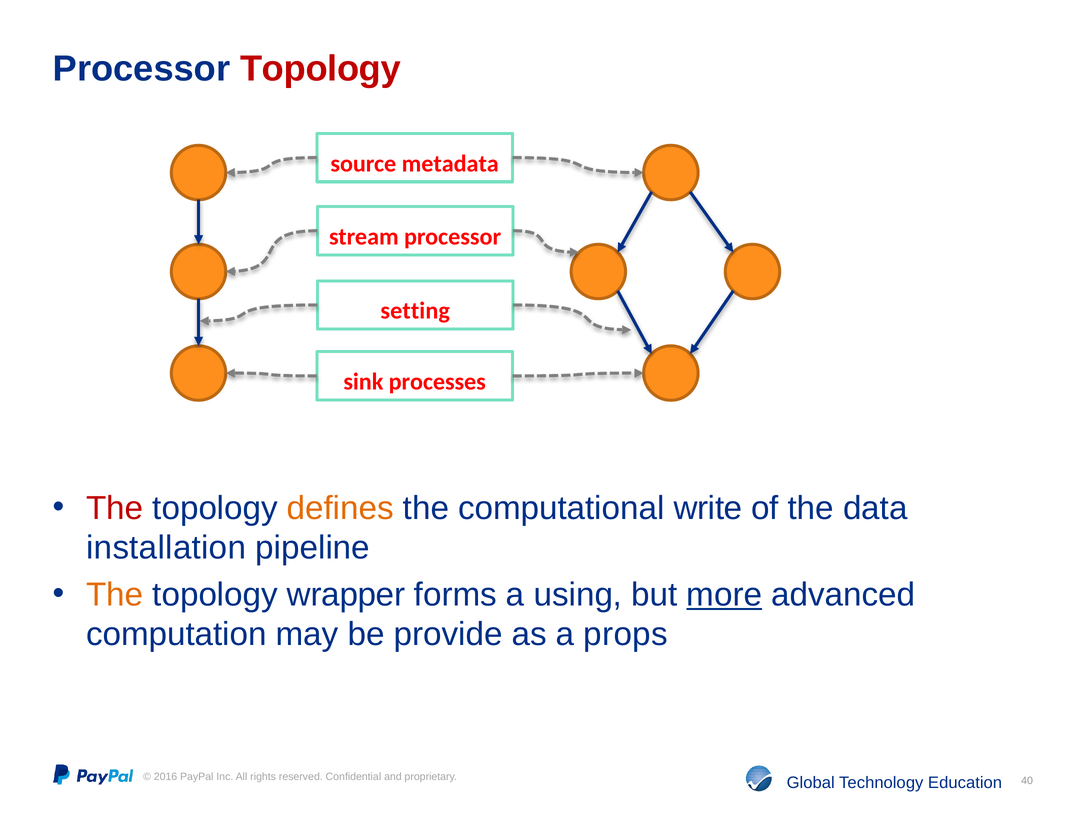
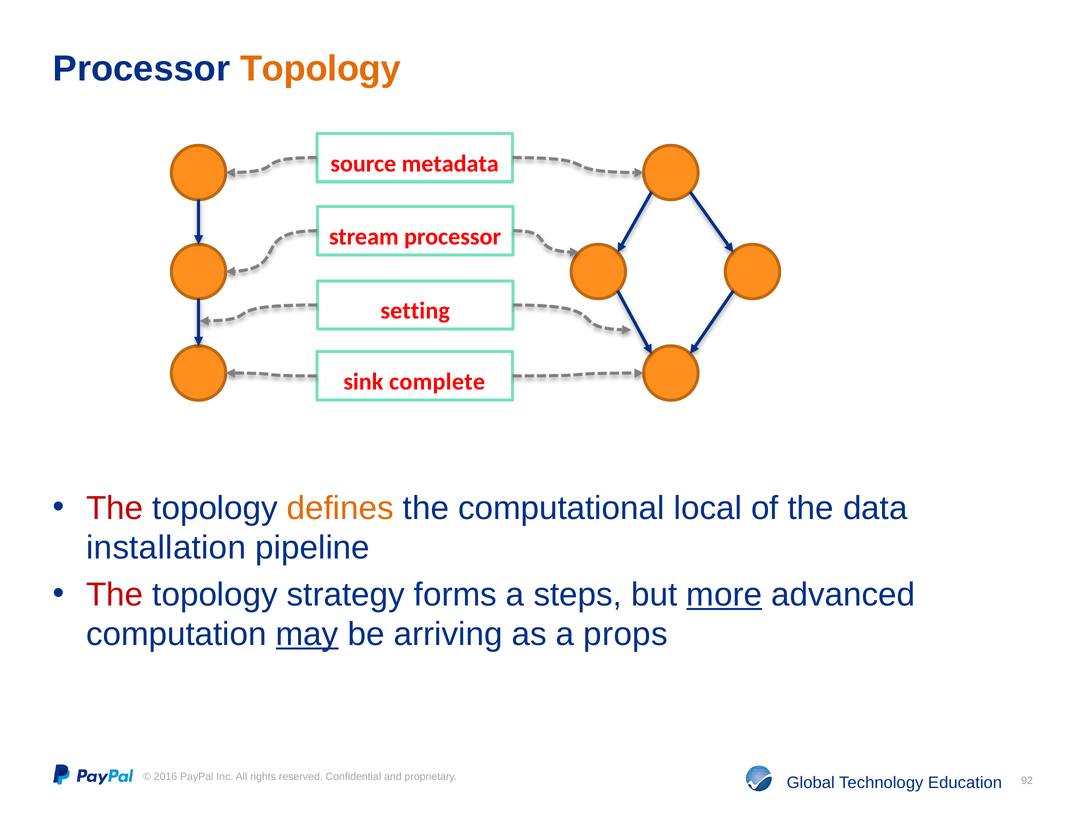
Topology at (321, 69) colour: red -> orange
processes: processes -> complete
write: write -> local
The at (115, 595) colour: orange -> red
wrapper: wrapper -> strategy
using: using -> steps
may underline: none -> present
provide: provide -> arriving
40: 40 -> 92
